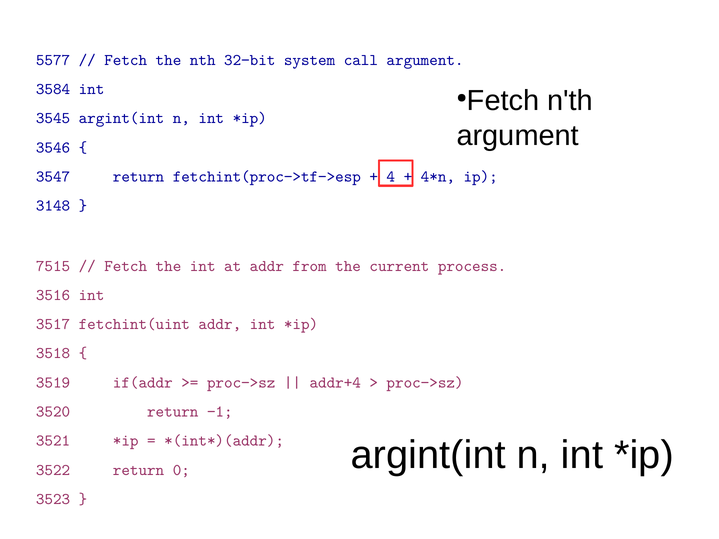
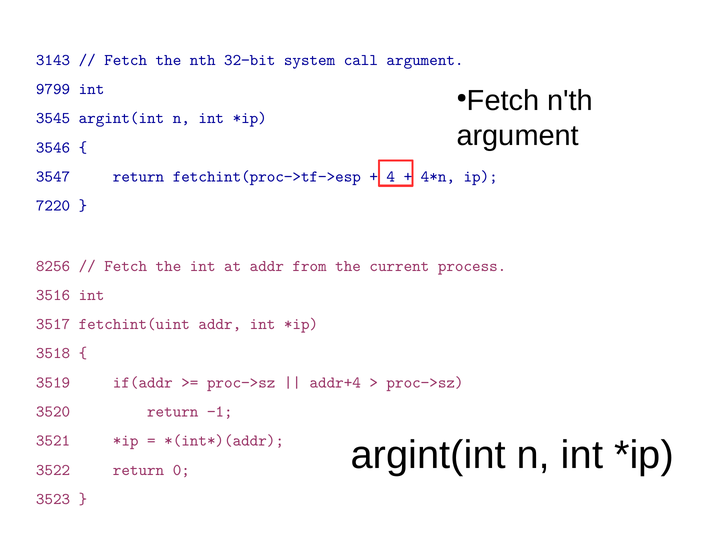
5577: 5577 -> 3143
3584: 3584 -> 9799
3148: 3148 -> 7220
7515: 7515 -> 8256
